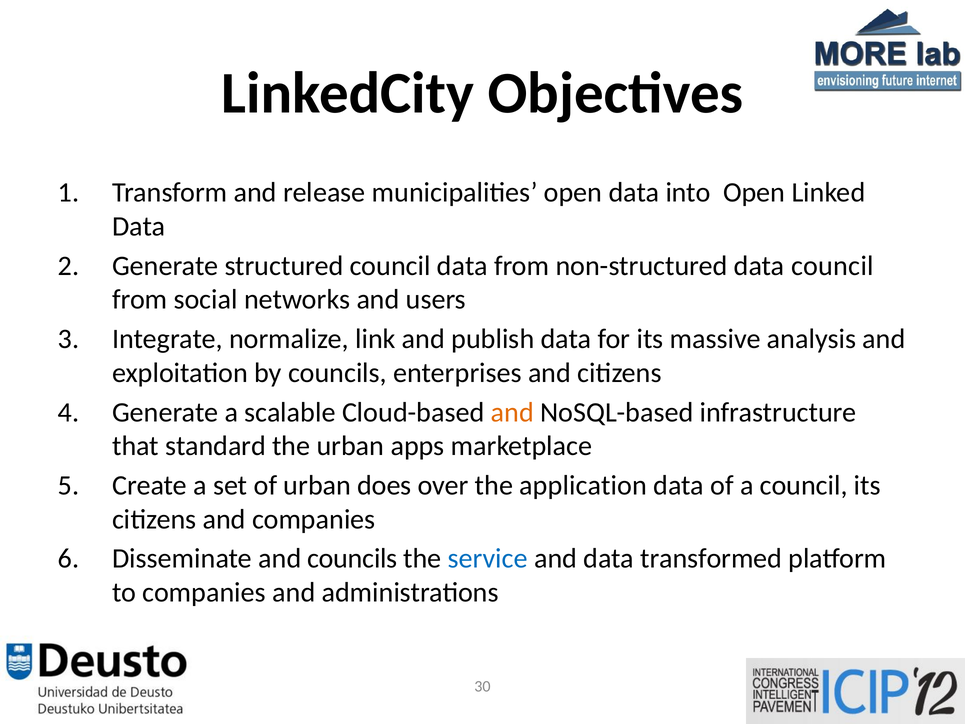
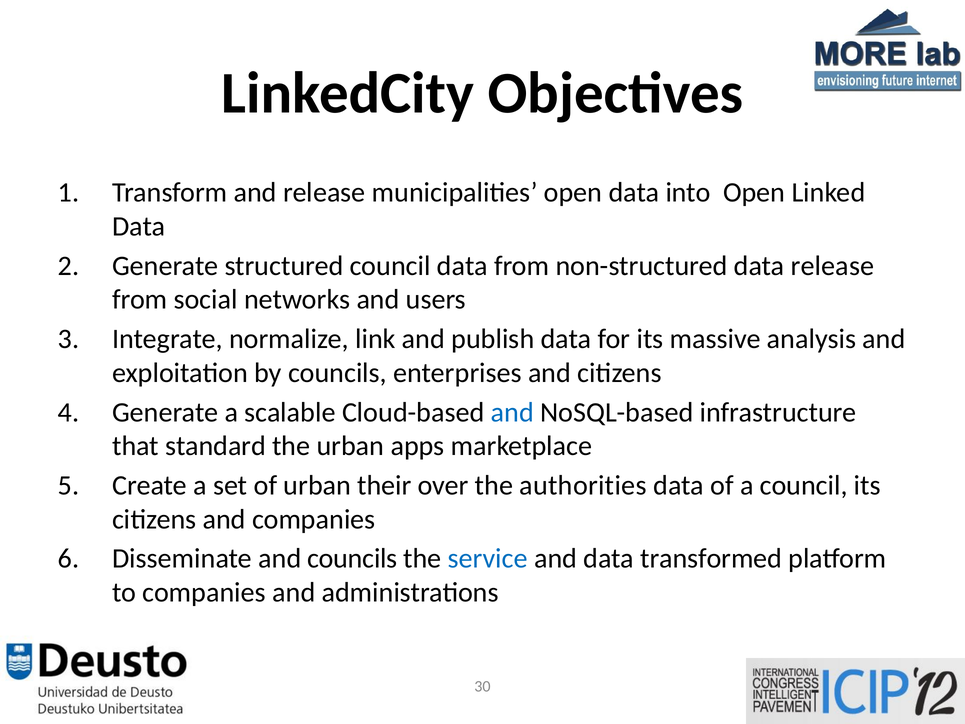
data council: council -> release
and at (512, 412) colour: orange -> blue
does: does -> their
application: application -> authorities
